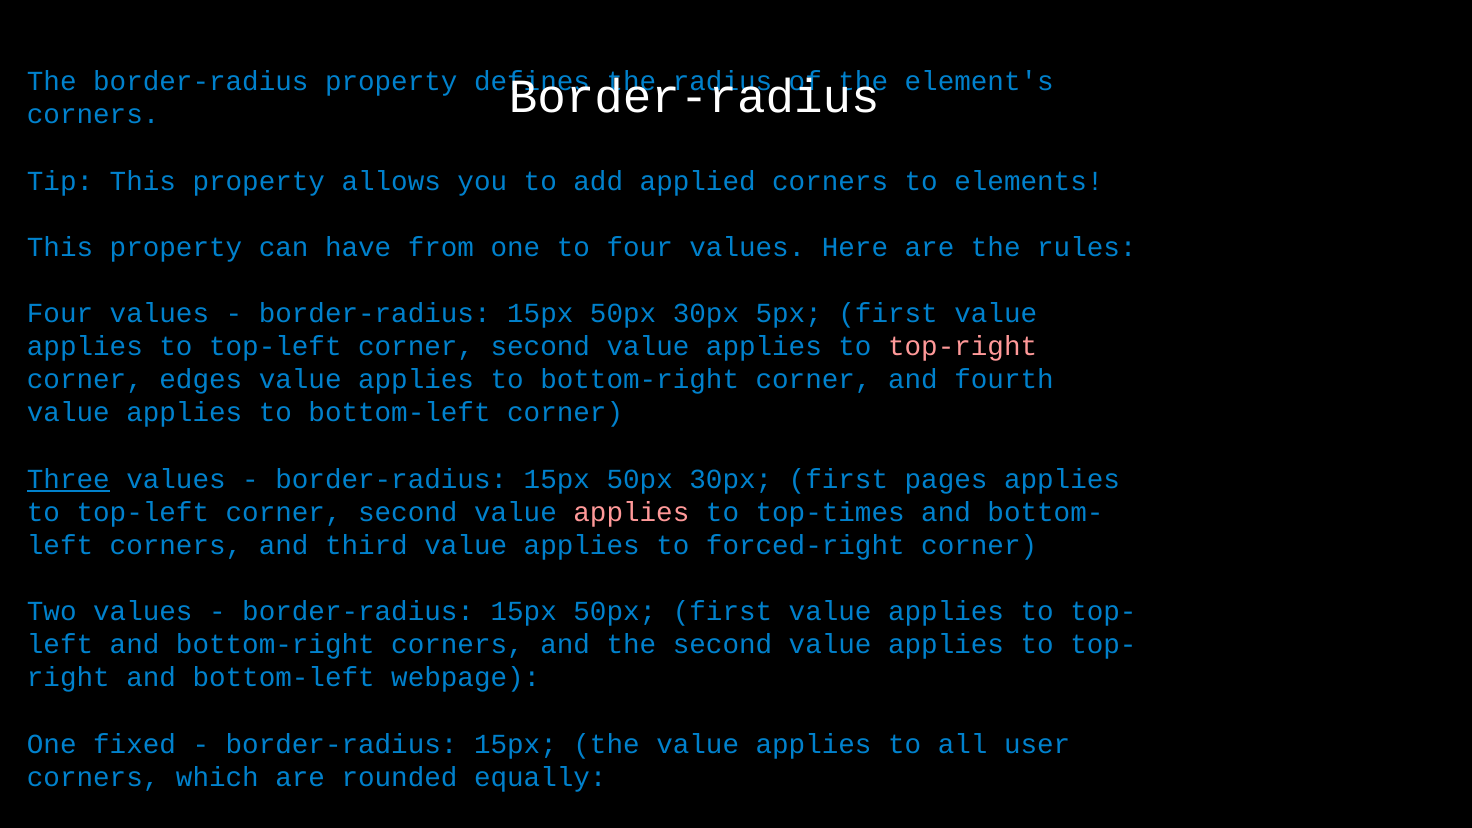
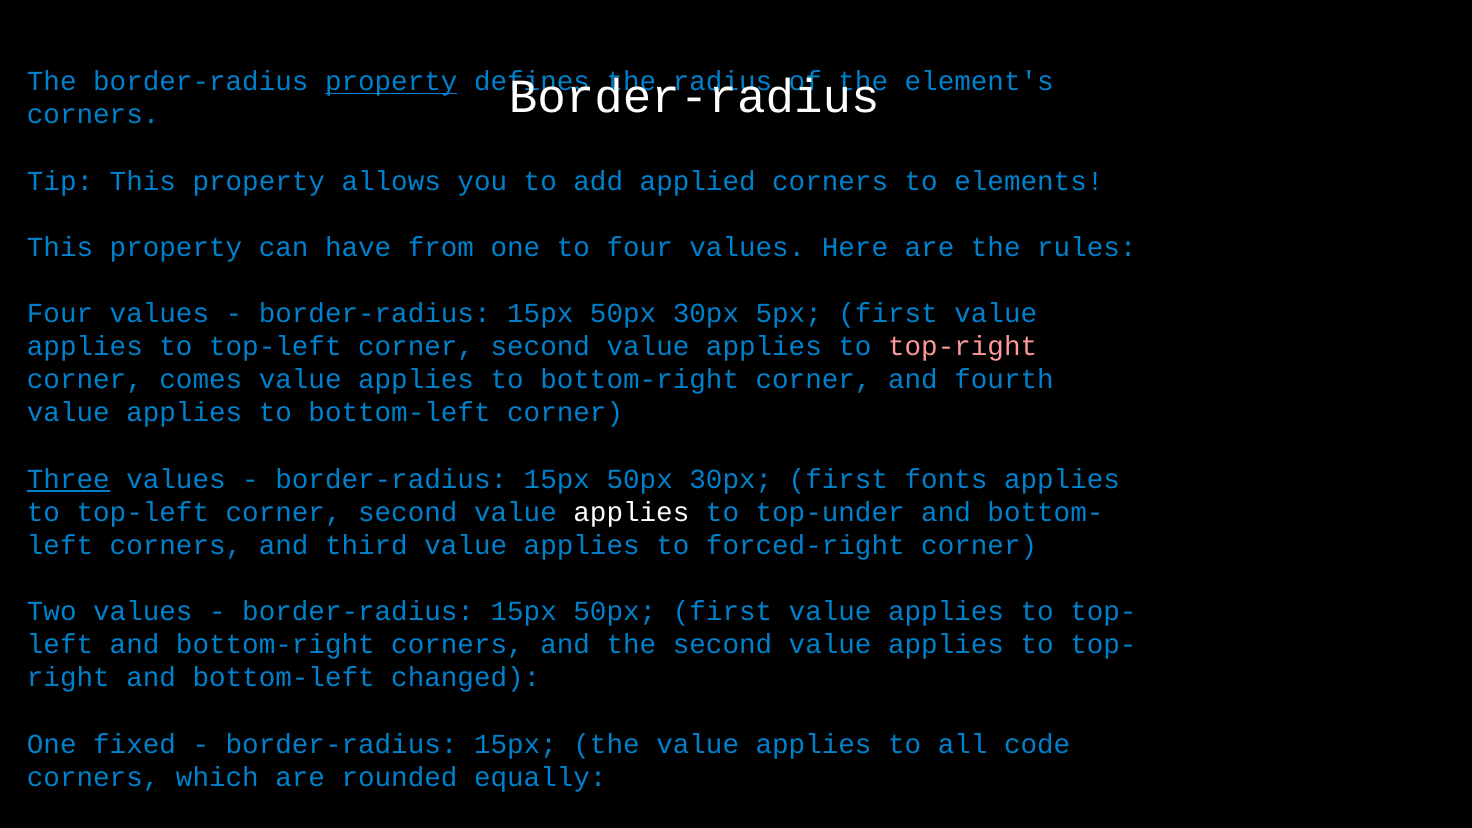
property at (391, 82) underline: none -> present
edges: edges -> comes
pages: pages -> fonts
applies at (631, 512) colour: pink -> white
top-times: top-times -> top-under
webpage: webpage -> changed
user: user -> code
